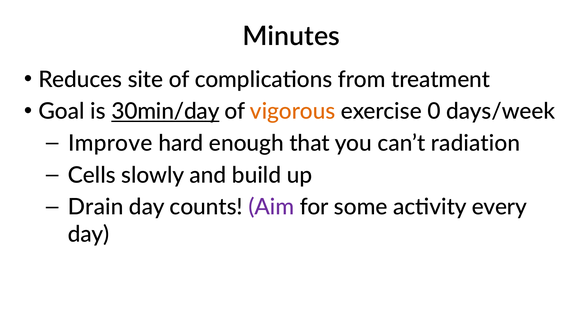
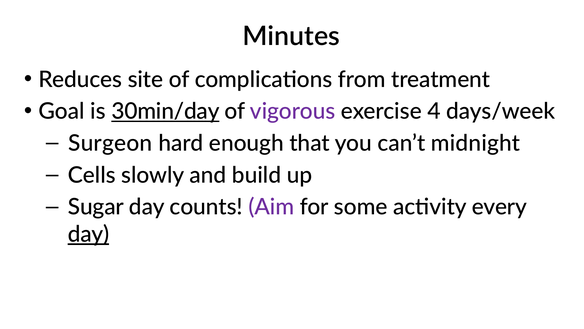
vigorous colour: orange -> purple
0: 0 -> 4
Improve: Improve -> Surgeon
radiation: radiation -> midnight
Drain: Drain -> Sugar
day at (88, 234) underline: none -> present
